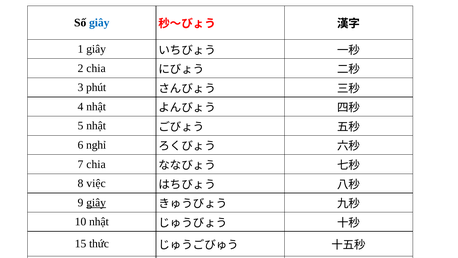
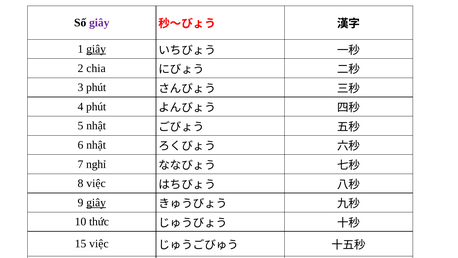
giây at (99, 23) colour: blue -> purple
giây at (96, 49) underline: none -> present
4 nhật: nhật -> phút
6 nghỉ: nghỉ -> nhật
7 chia: chia -> nghỉ
10 nhật: nhật -> thức
15 thức: thức -> việc
